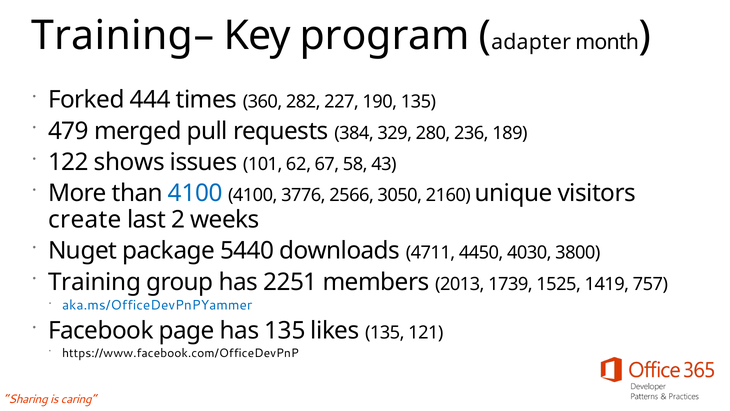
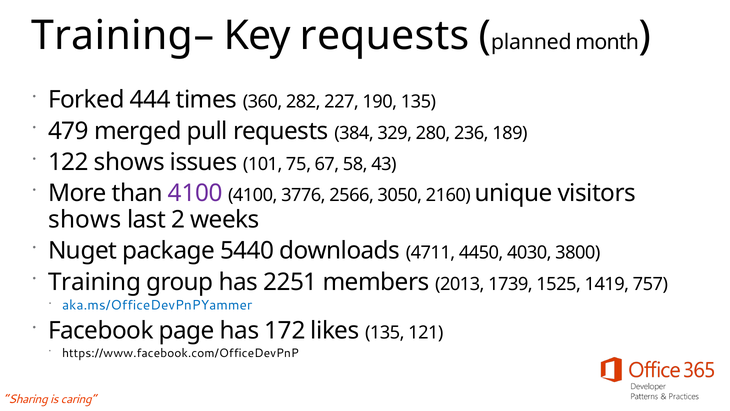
Key program: program -> requests
adapter: adapter -> planned
62: 62 -> 75
4100 at (195, 193) colour: blue -> purple
create at (85, 220): create -> shows
has 135: 135 -> 172
